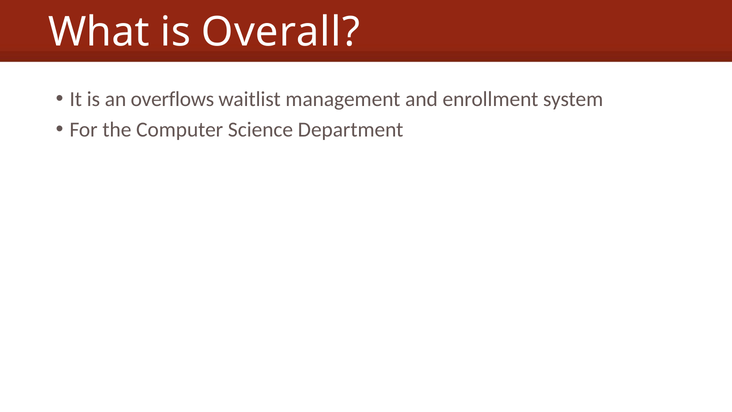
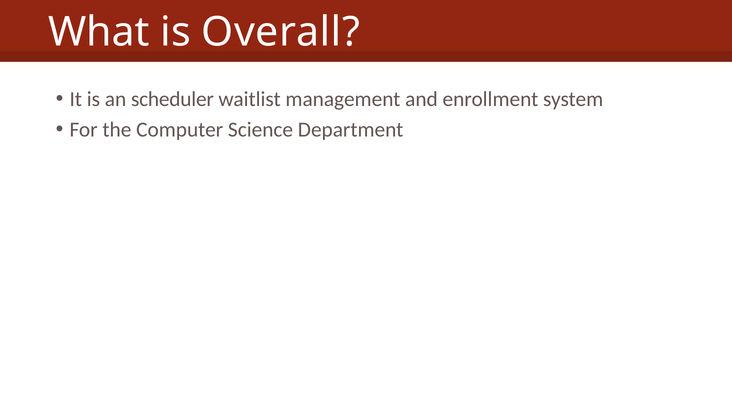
overflows: overflows -> scheduler
